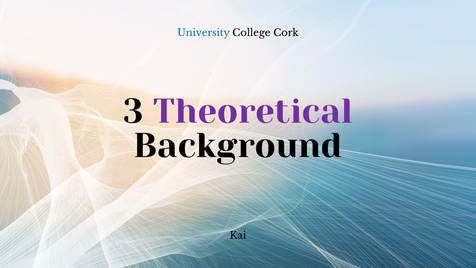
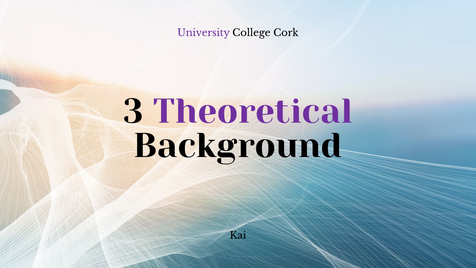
University colour: blue -> purple
